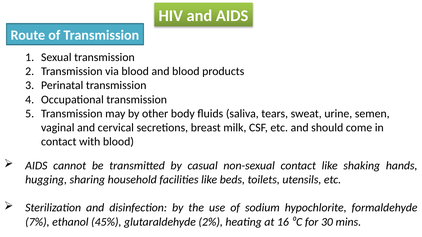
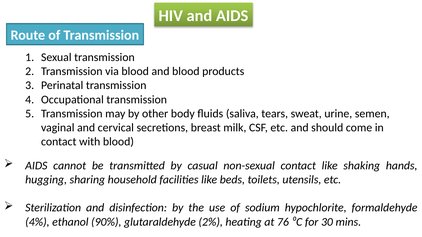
7%: 7% -> 4%
45%: 45% -> 90%
16: 16 -> 76
